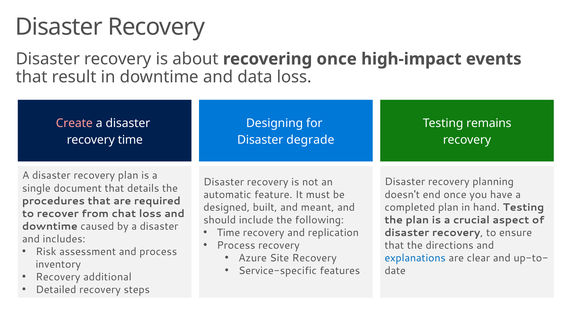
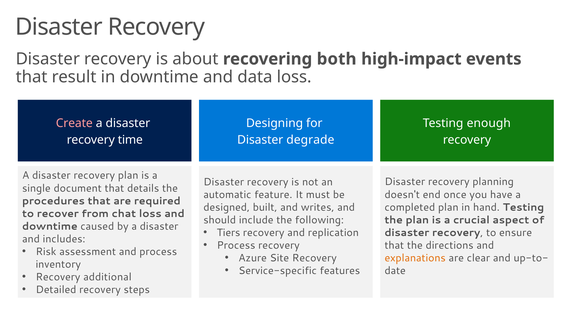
recovering once: once -> both
remains: remains -> enough
meant: meant -> writes
Time at (228, 232): Time -> Tiers
explanations colour: blue -> orange
